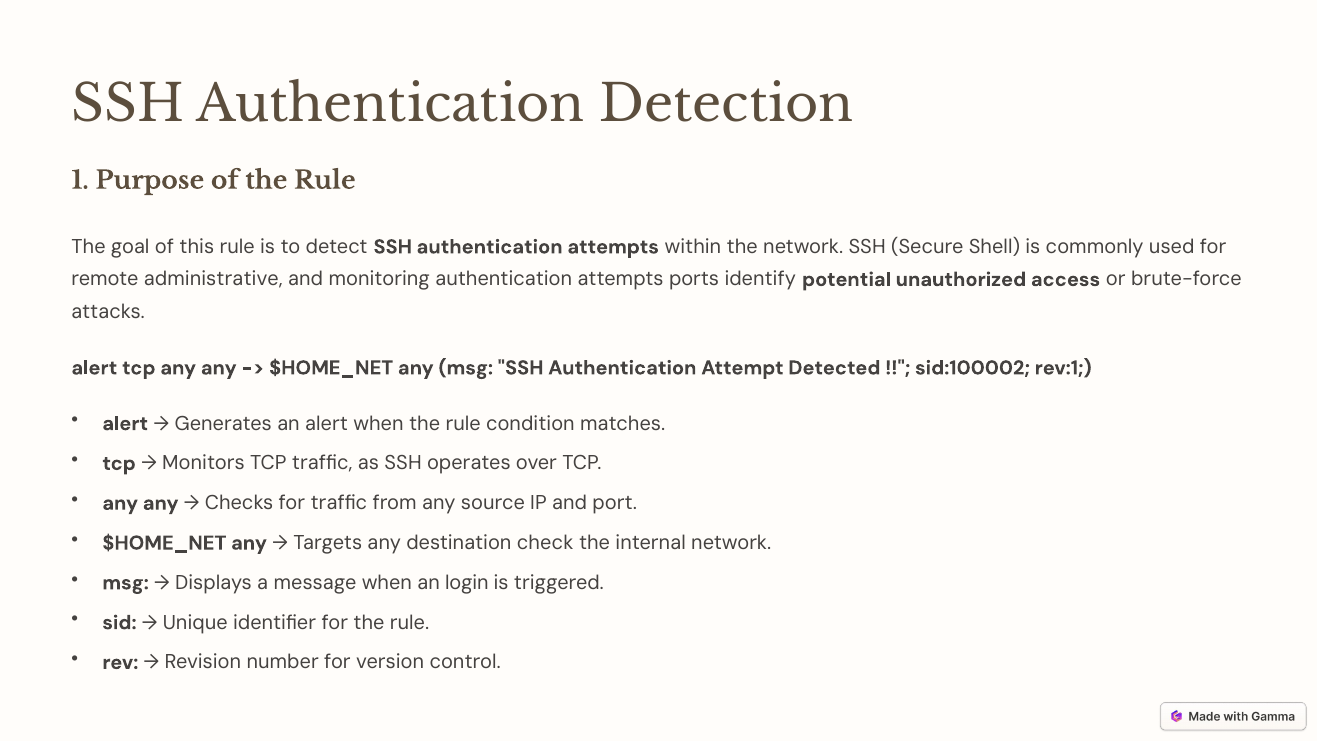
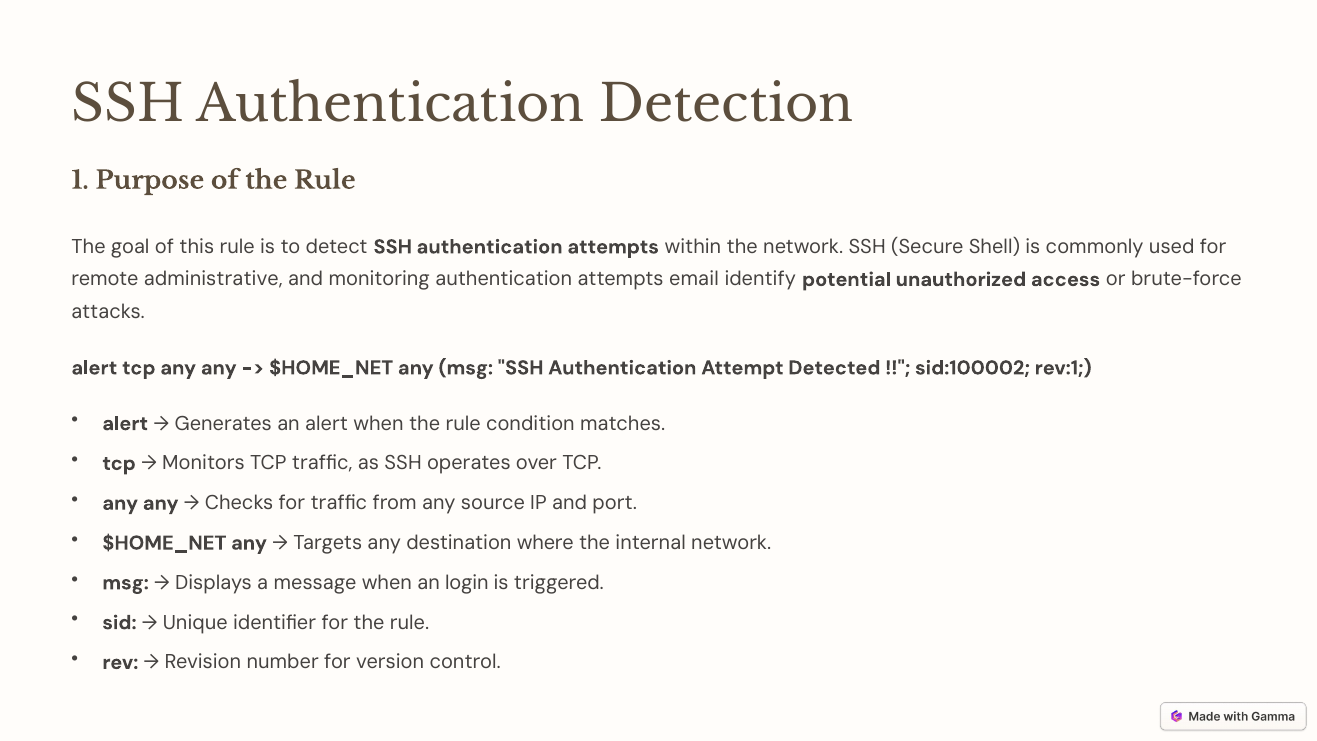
ports: ports -> email
check: check -> where
